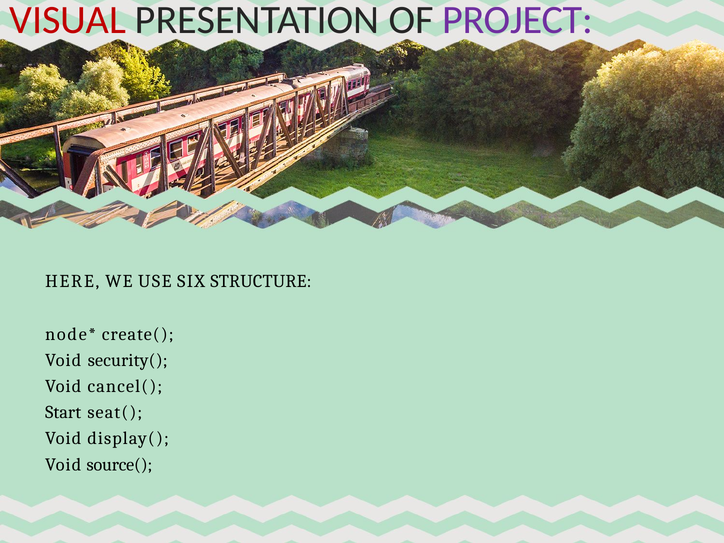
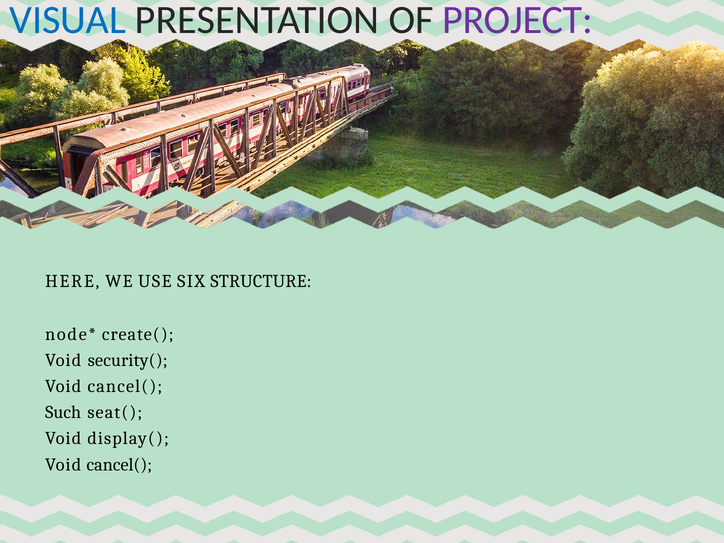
VISUAL colour: red -> blue
Start: Start -> Such
source( at (119, 465): source( -> cancel(
